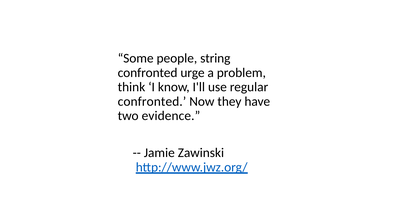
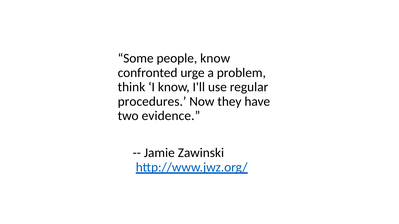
people string: string -> know
confronted at (152, 102): confronted -> procedures
